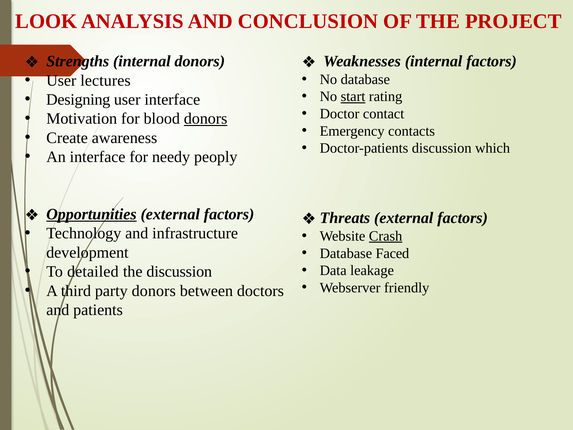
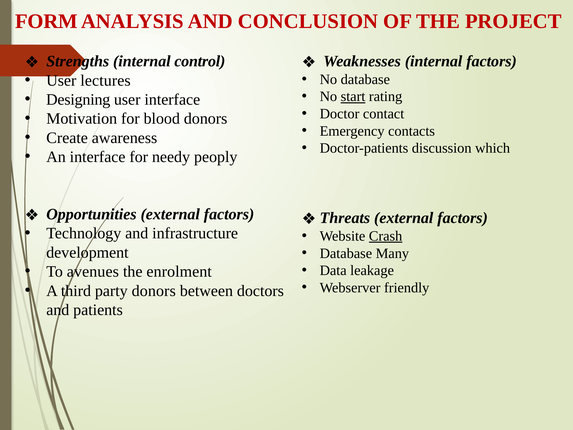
LOOK: LOOK -> FORM
internal donors: donors -> control
donors at (206, 119) underline: present -> none
Opportunities underline: present -> none
Faced: Faced -> Many
detailed: detailed -> avenues
the discussion: discussion -> enrolment
